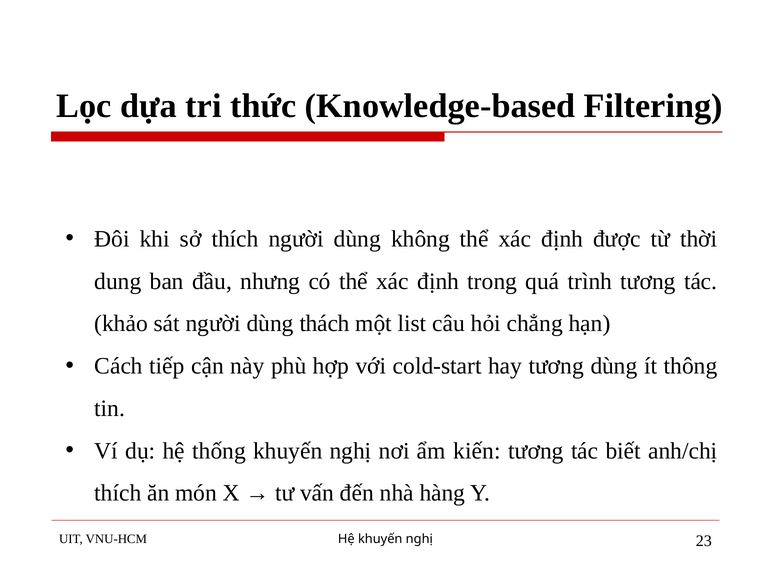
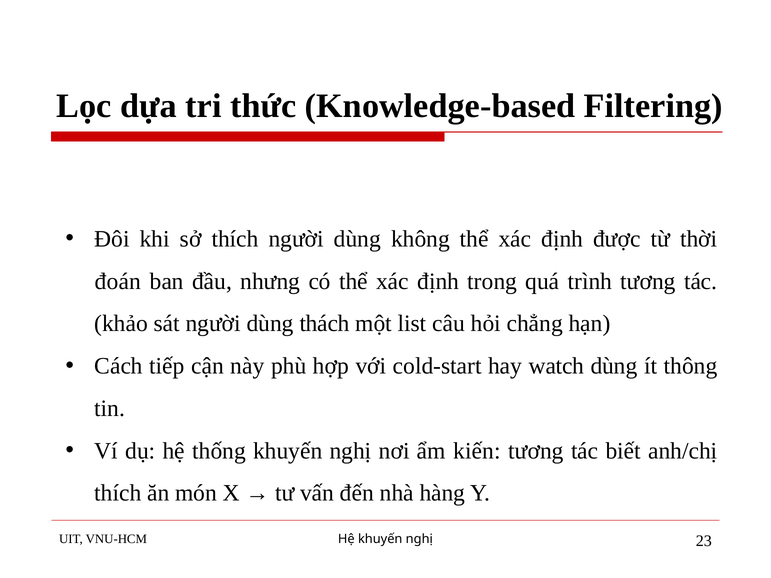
dung: dung -> đoán
hay tương: tương -> watch
